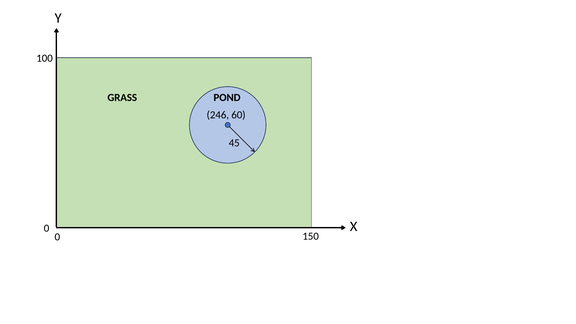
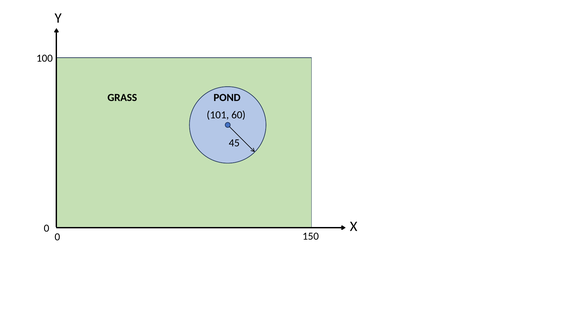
246: 246 -> 101
